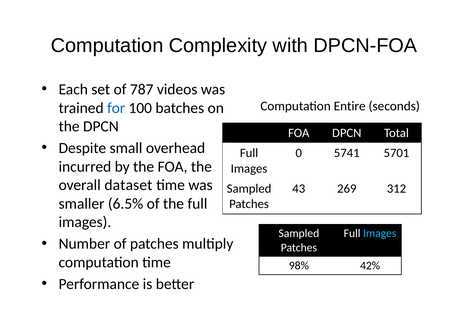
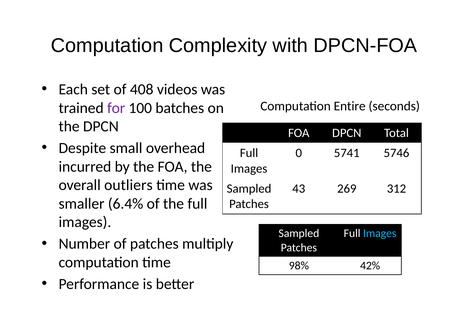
787: 787 -> 408
for colour: blue -> purple
5701: 5701 -> 5746
dataset: dataset -> outliers
6.5%: 6.5% -> 6.4%
